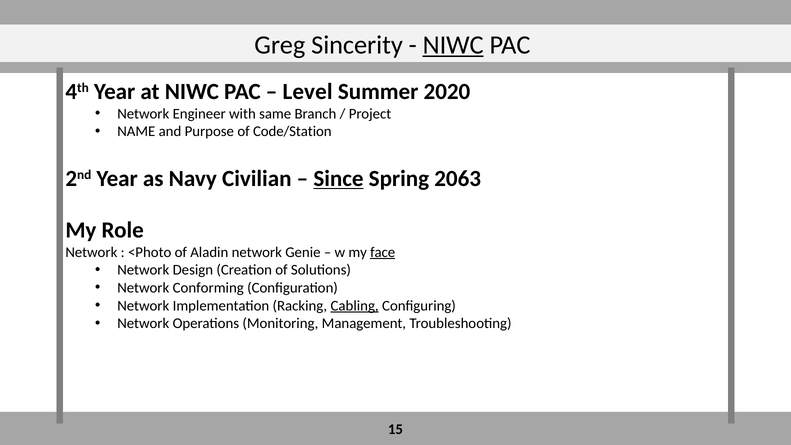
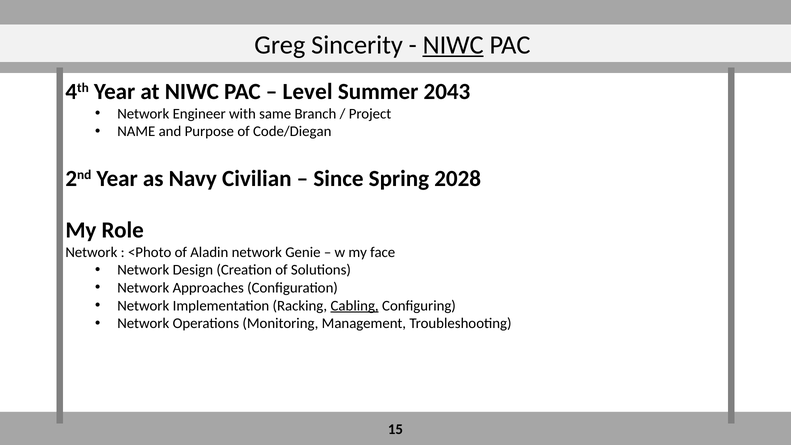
2020: 2020 -> 2043
Code/Station: Code/Station -> Code/Diegan
Since underline: present -> none
2063: 2063 -> 2028
face underline: present -> none
Conforming: Conforming -> Approaches
